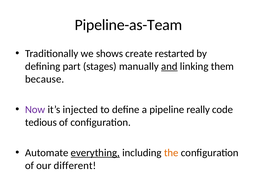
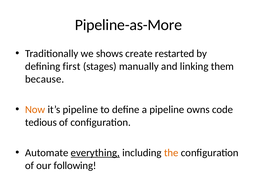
Pipeline-as-Team: Pipeline-as-Team -> Pipeline-as-More
part: part -> first
and underline: present -> none
Now colour: purple -> orange
it’s injected: injected -> pipeline
really: really -> owns
different: different -> following
